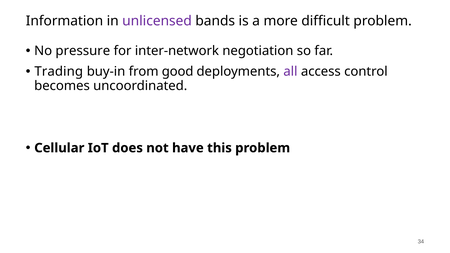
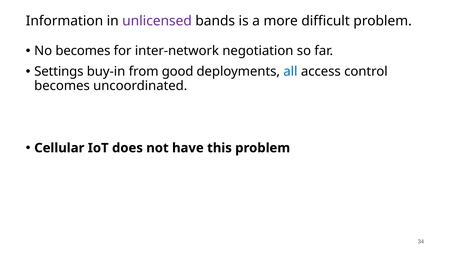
No pressure: pressure -> becomes
Trading: Trading -> Settings
all colour: purple -> blue
